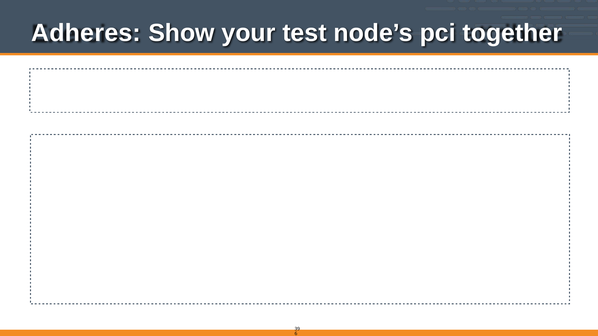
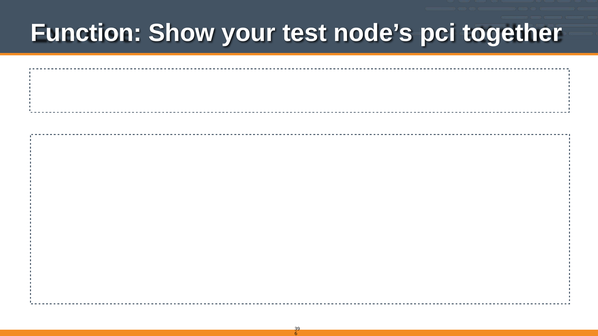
Adheres: Adheres -> Function
